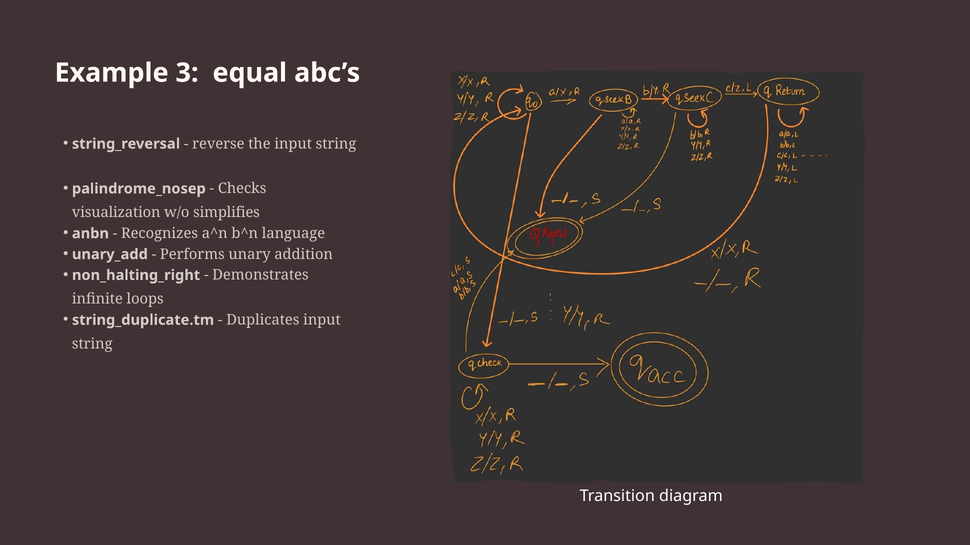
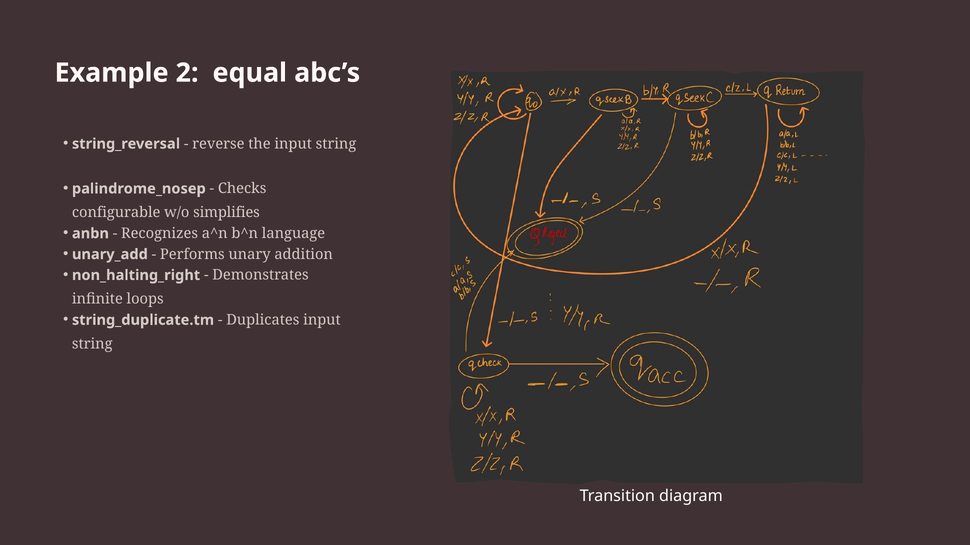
3: 3 -> 2
visualization: visualization -> configurable
